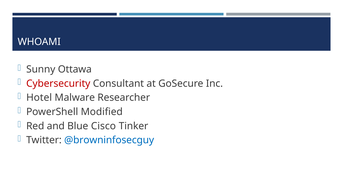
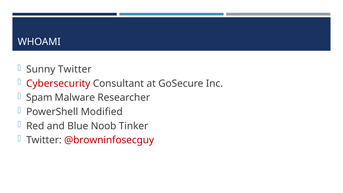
Sunny Ottawa: Ottawa -> Twitter
Hotel: Hotel -> Spam
Cisco: Cisco -> Noob
@browninfosecguy colour: blue -> red
